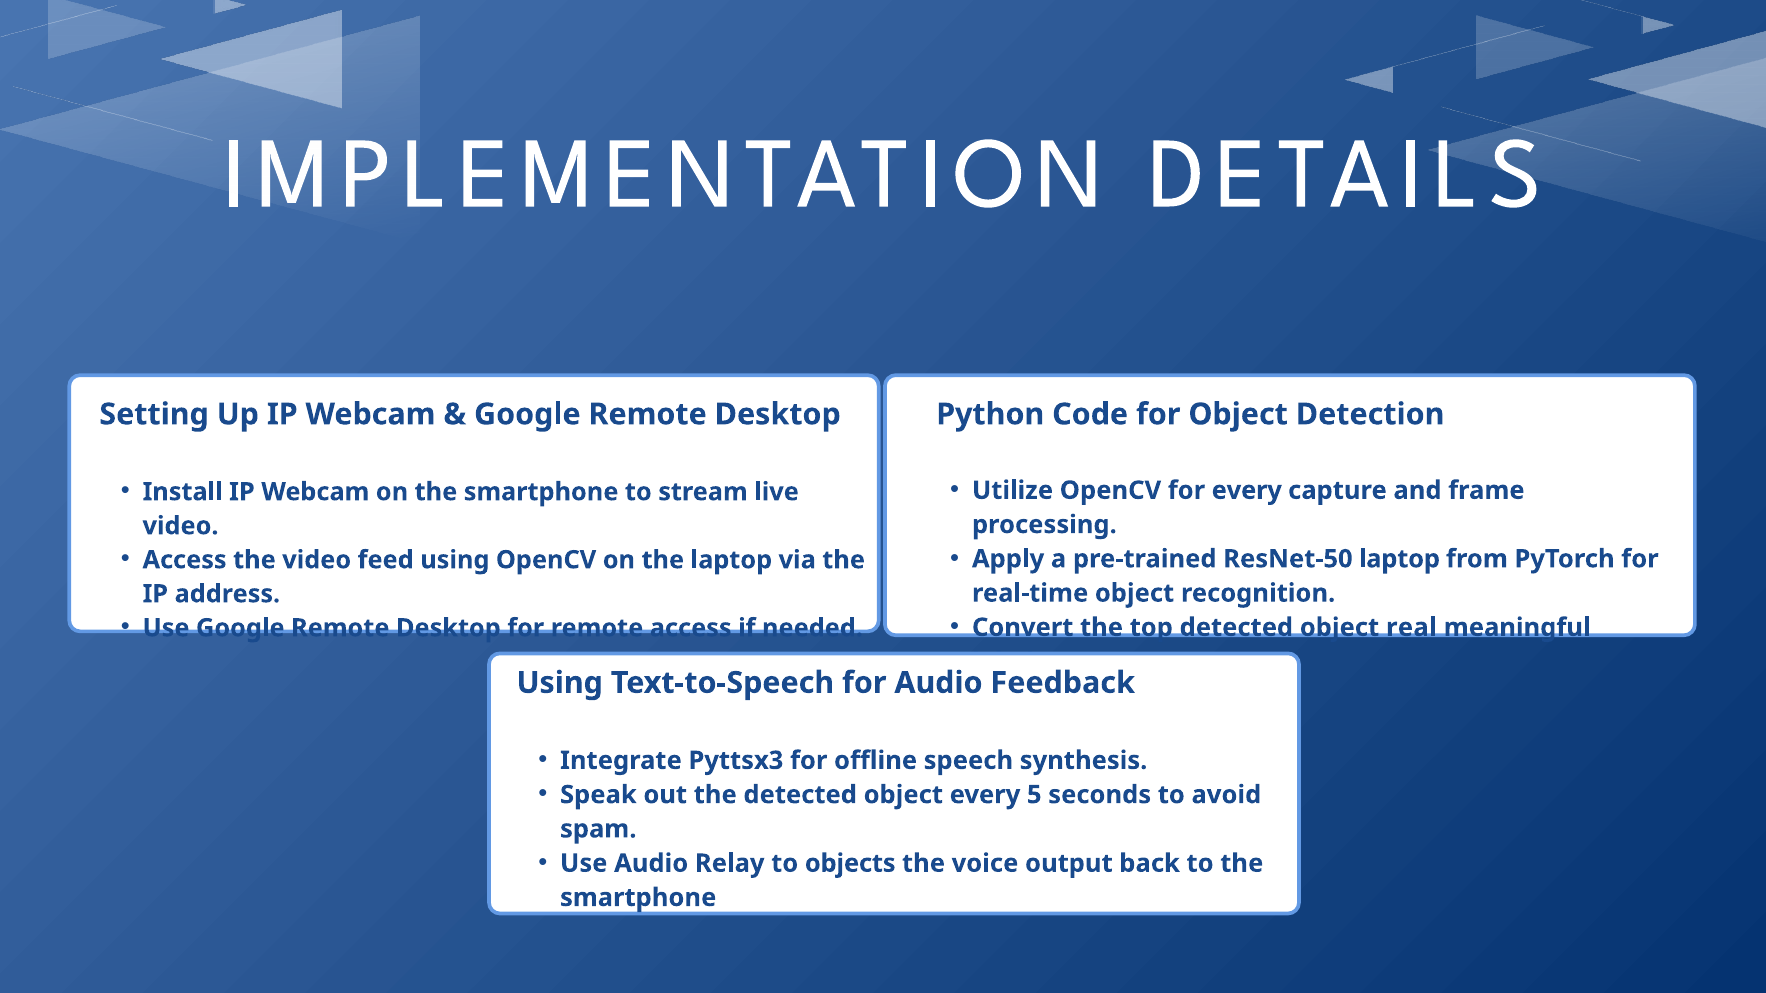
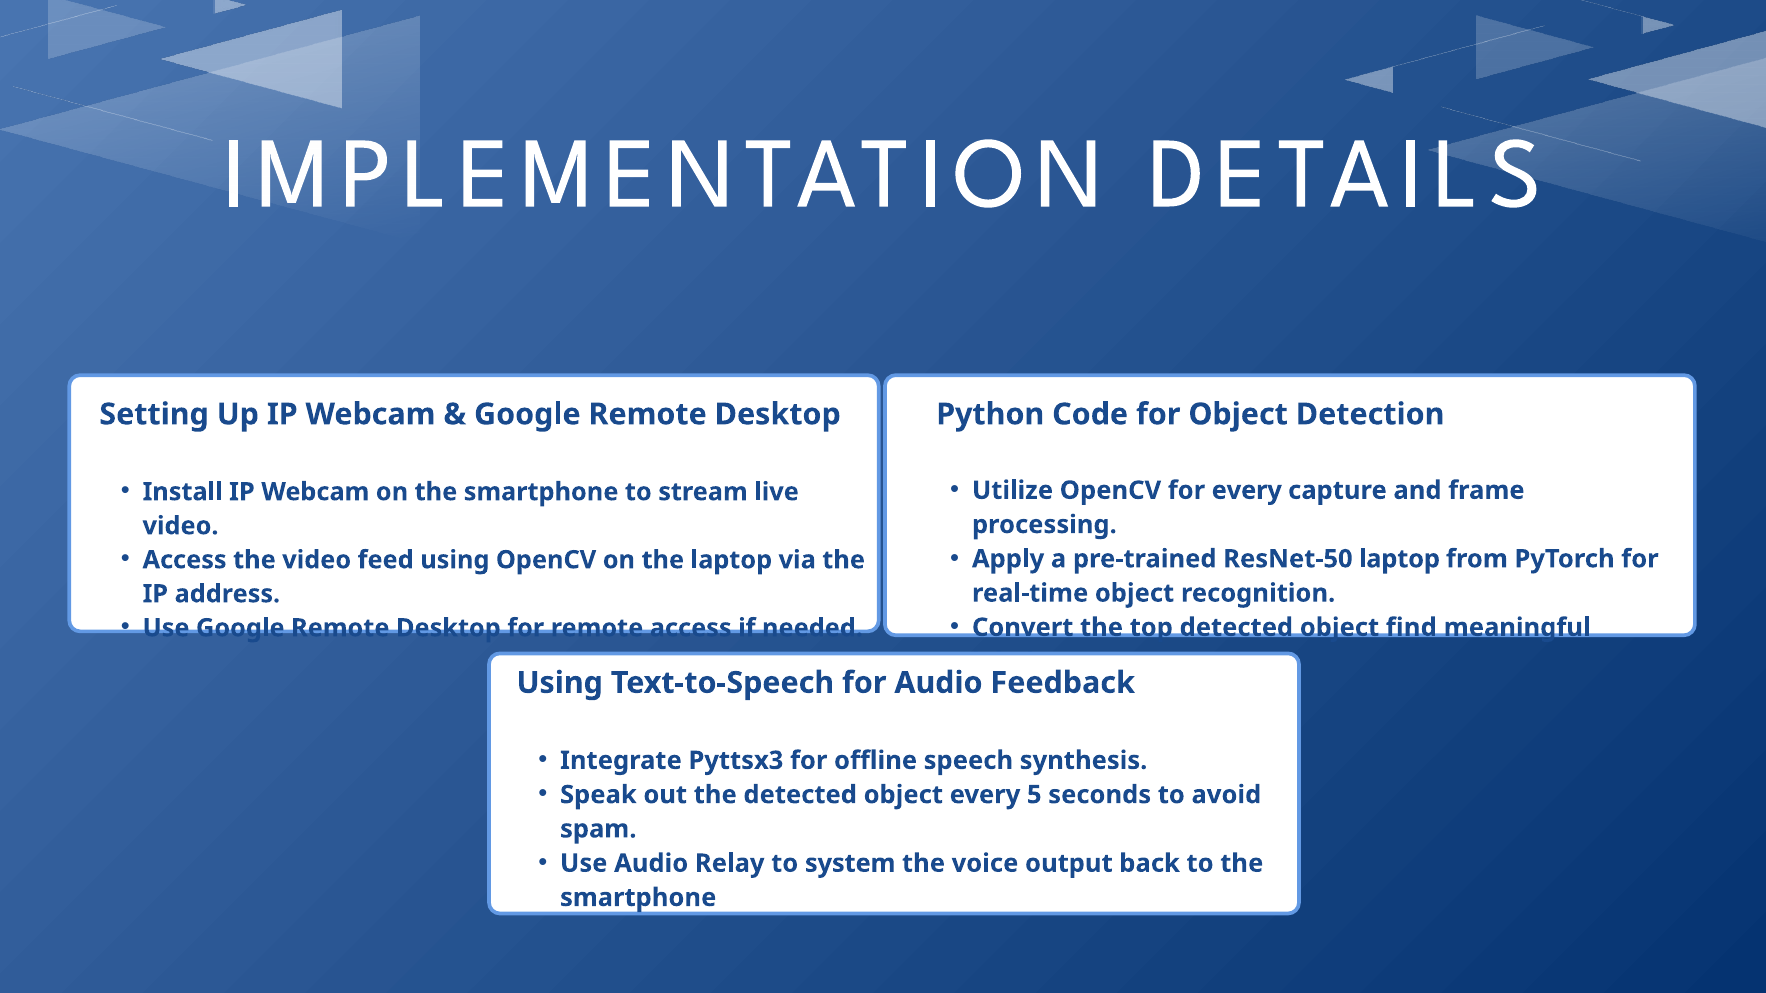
real: real -> find
objects: objects -> system
